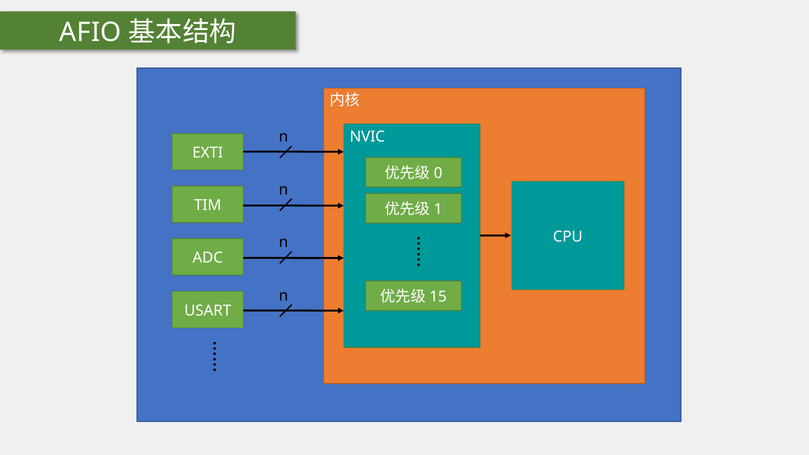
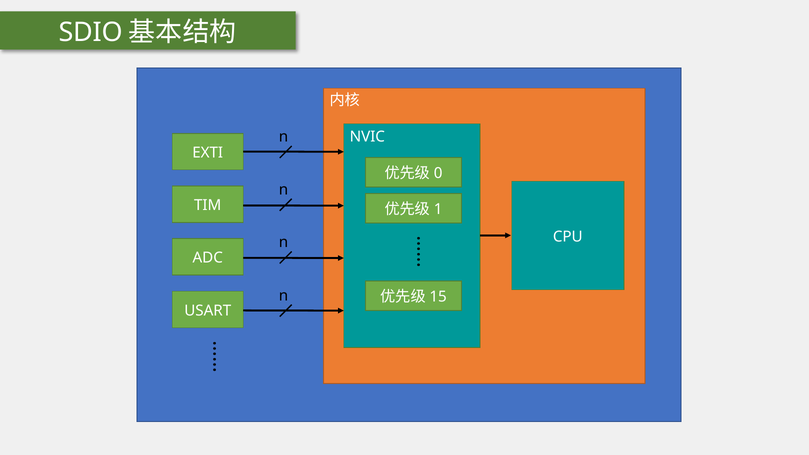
AFIO: AFIO -> SDIO
